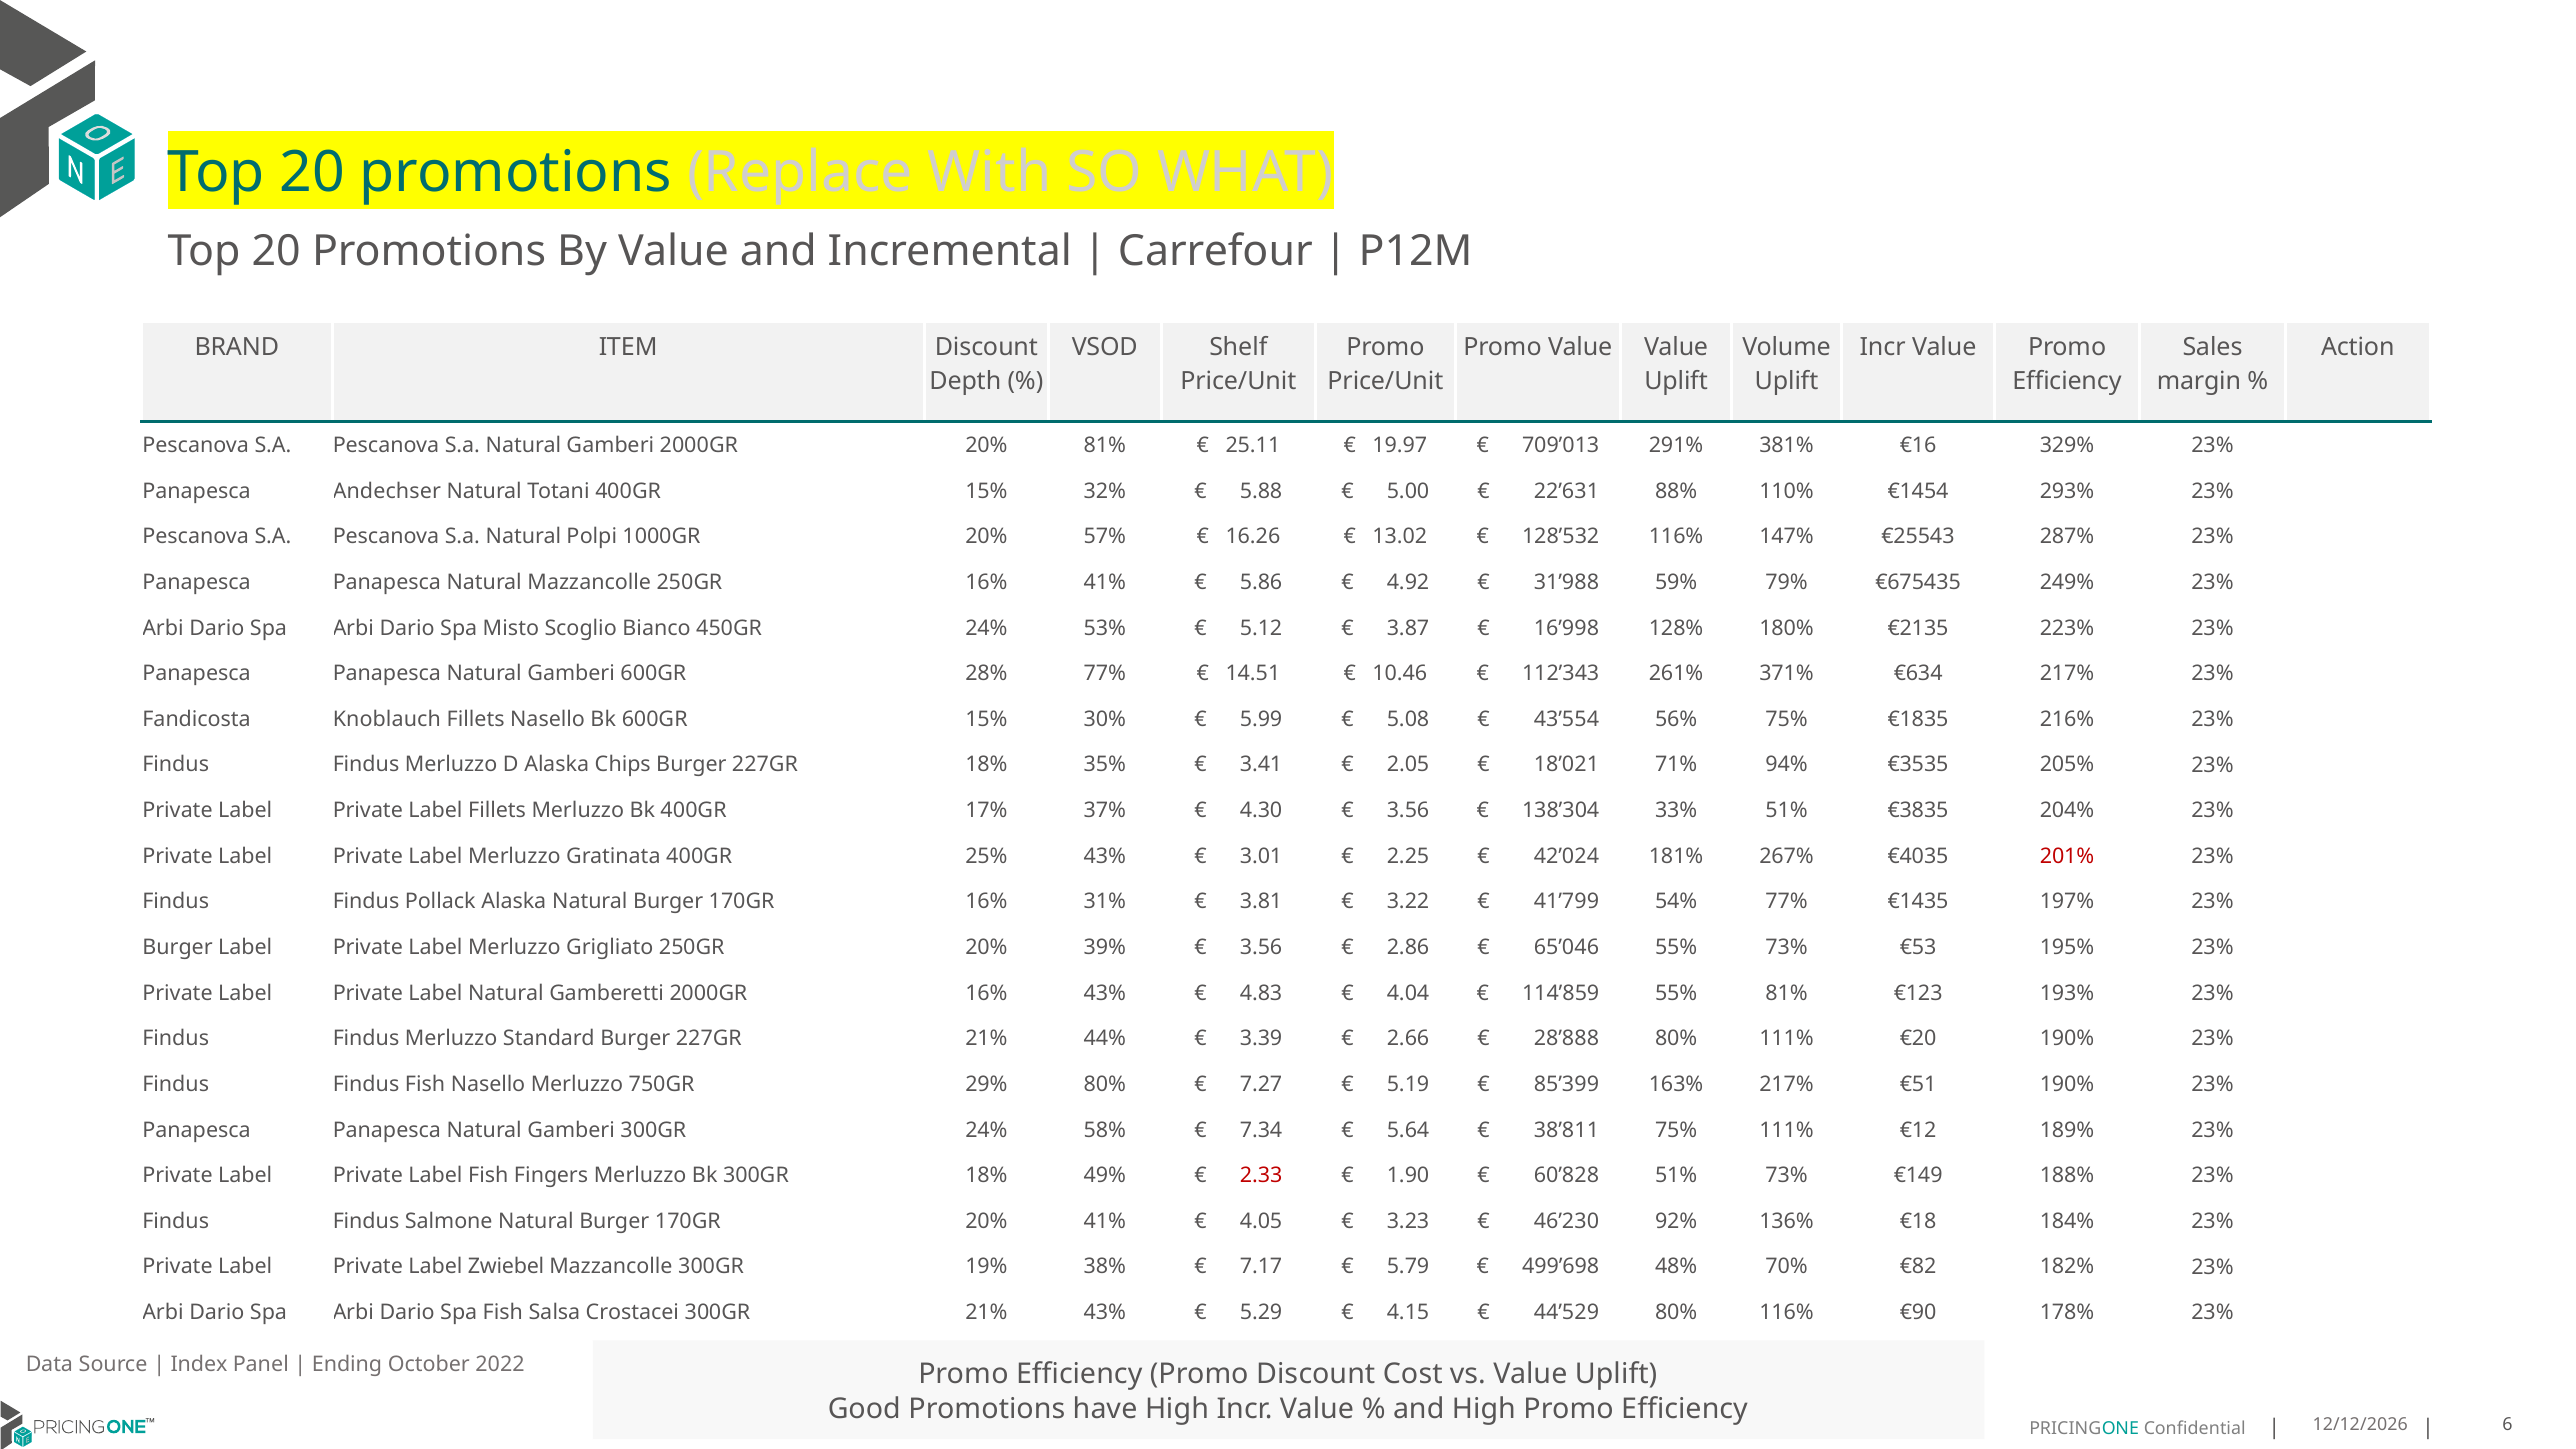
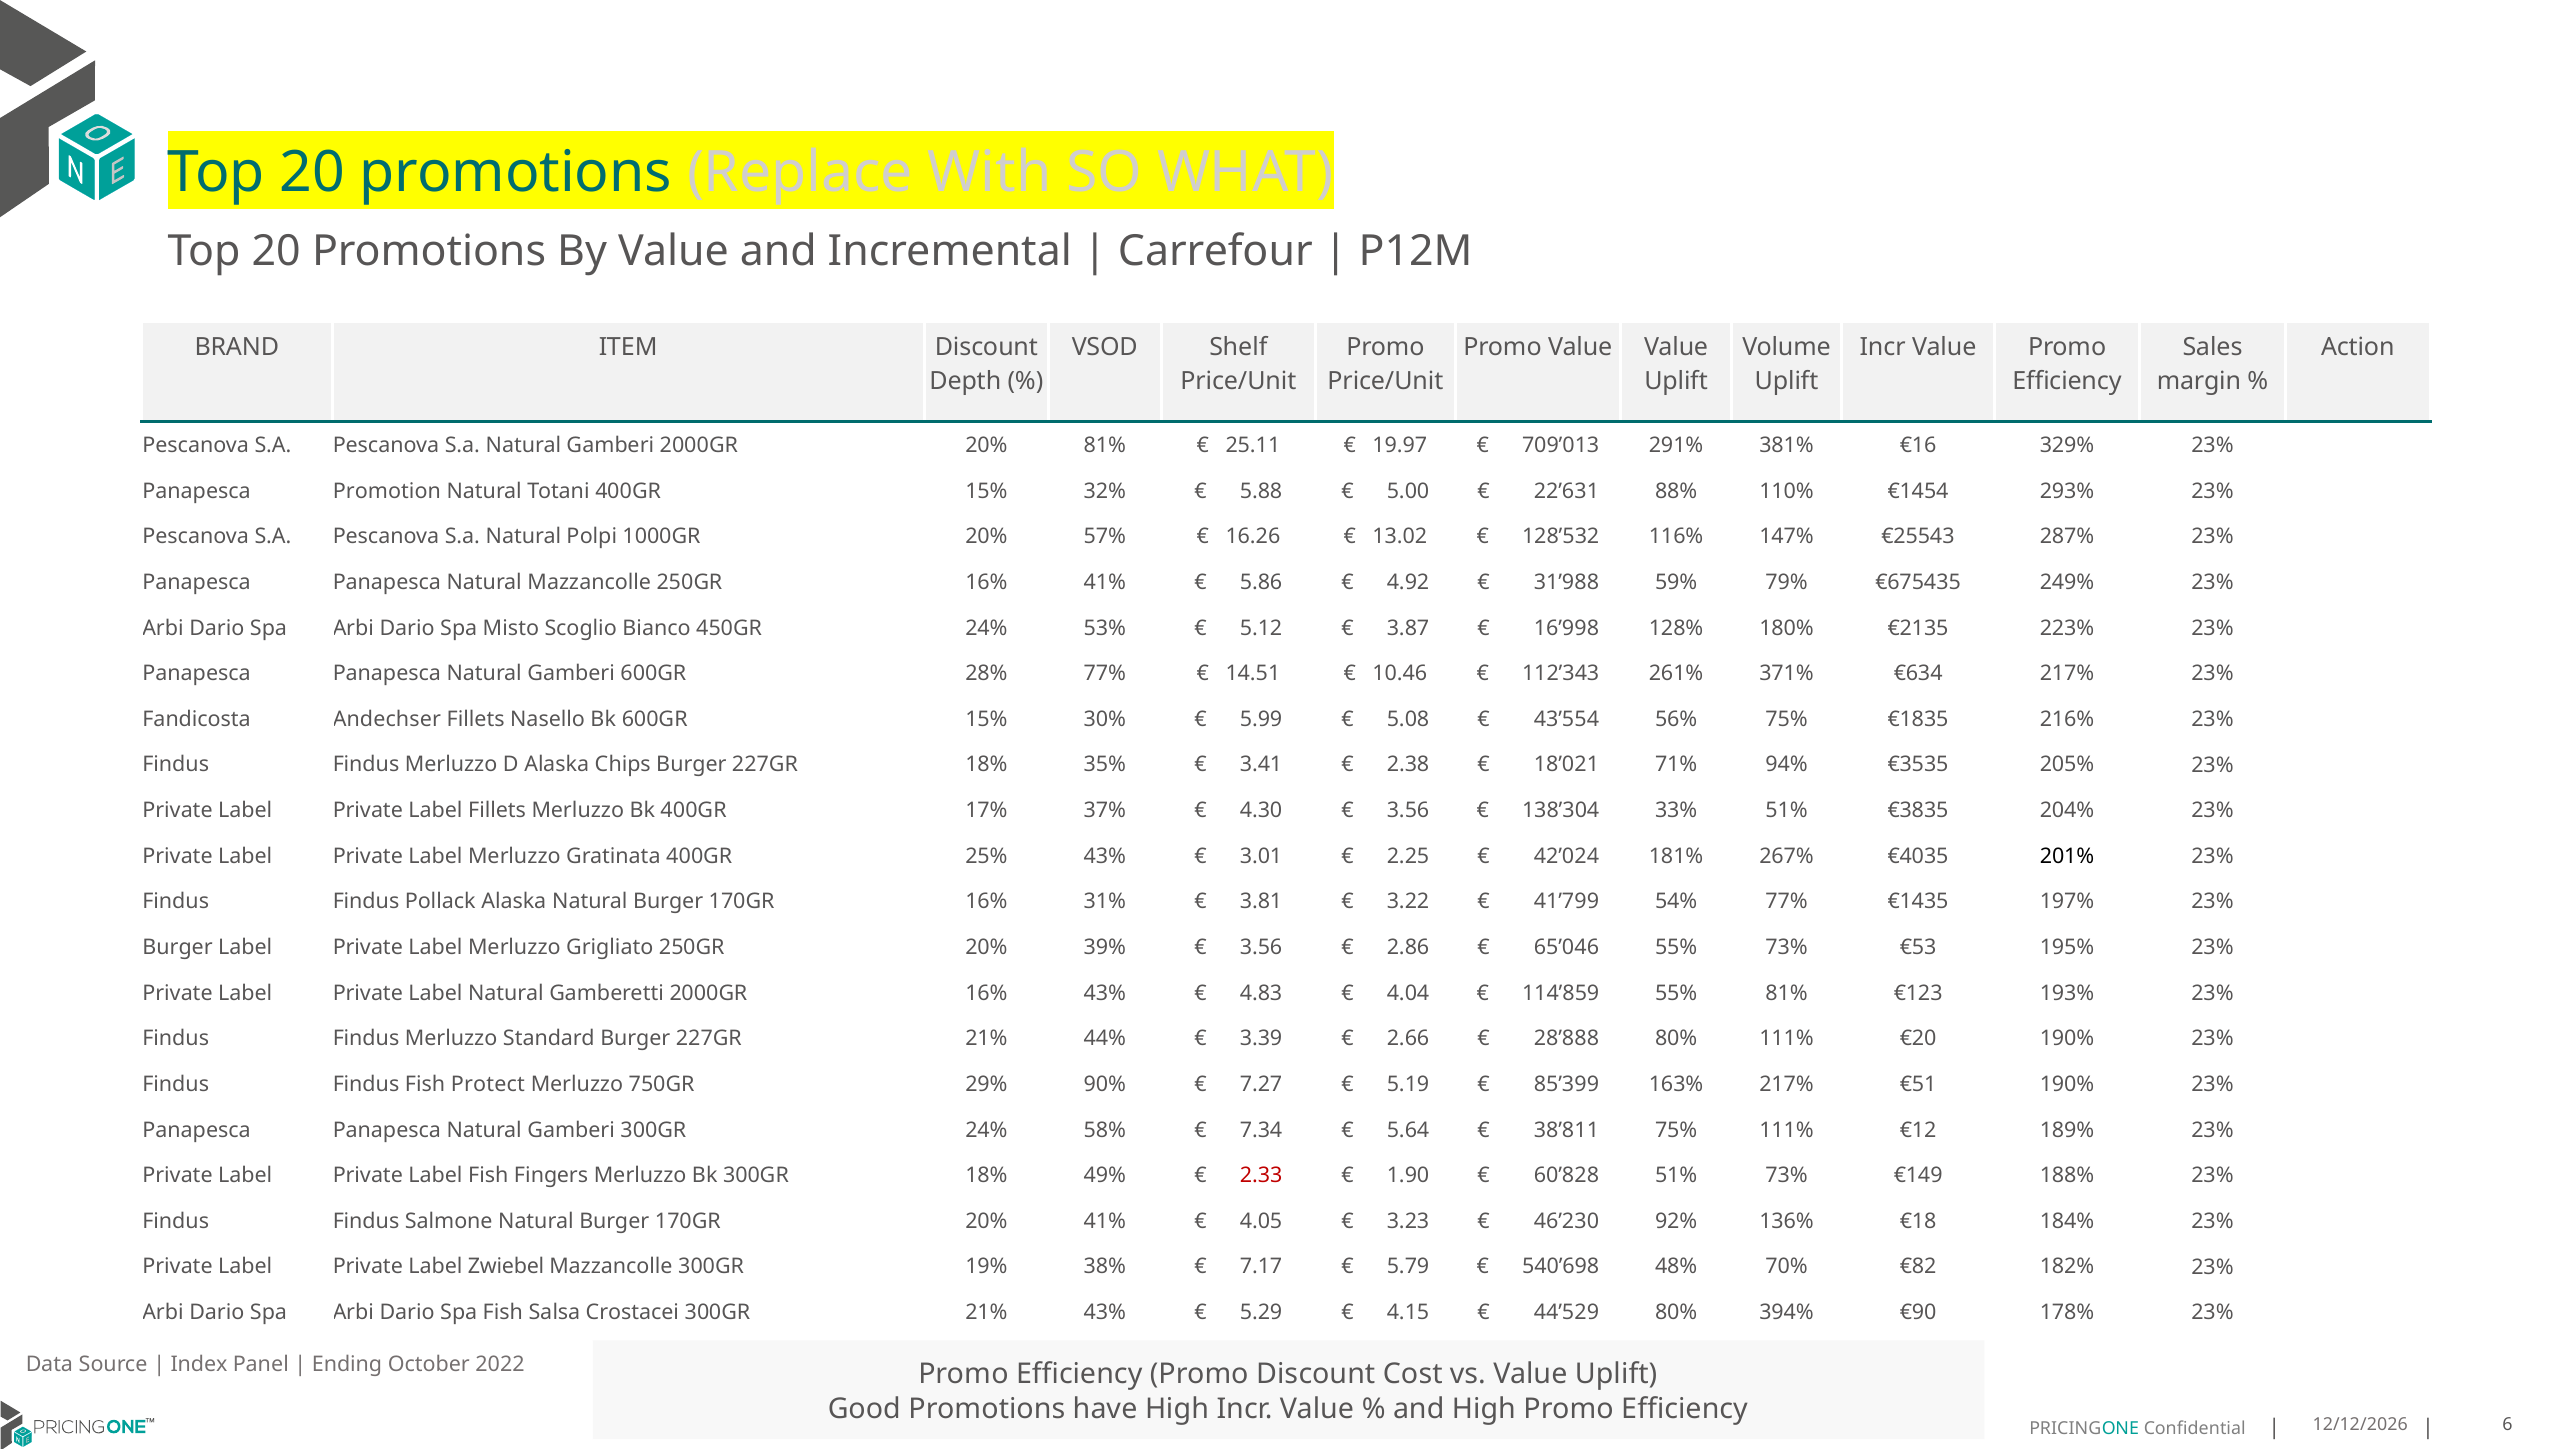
Andechser: Andechser -> Promotion
Knoblauch: Knoblauch -> Andechser
2.05: 2.05 -> 2.38
201% colour: red -> black
Fish Nasello: Nasello -> Protect
29% 80%: 80% -> 90%
499’698: 499’698 -> 540’698
80% 116%: 116% -> 394%
